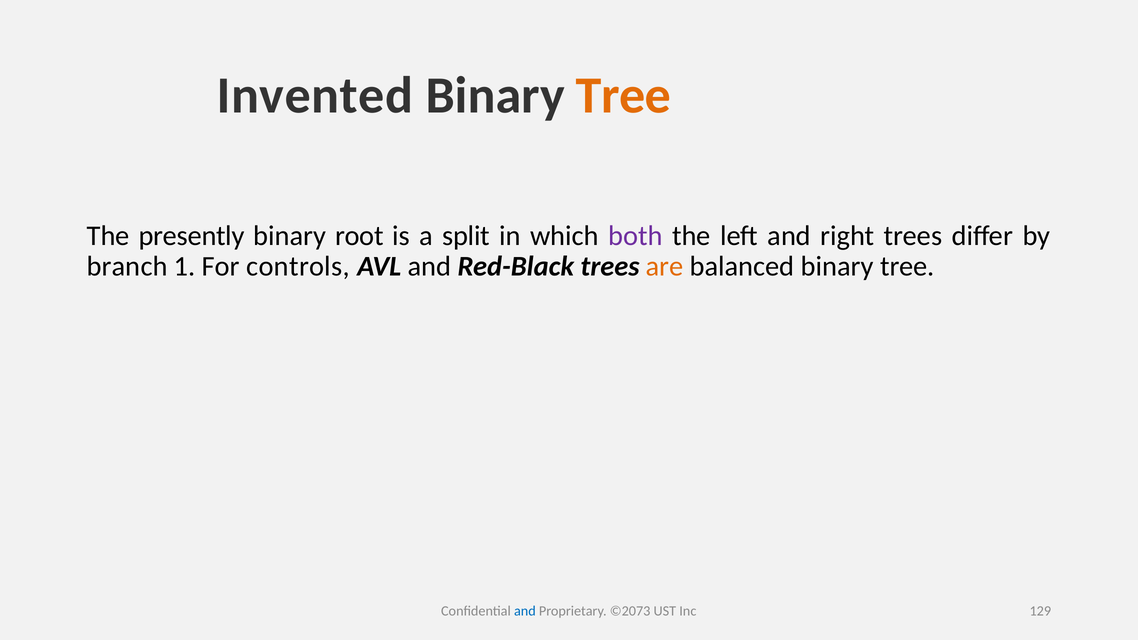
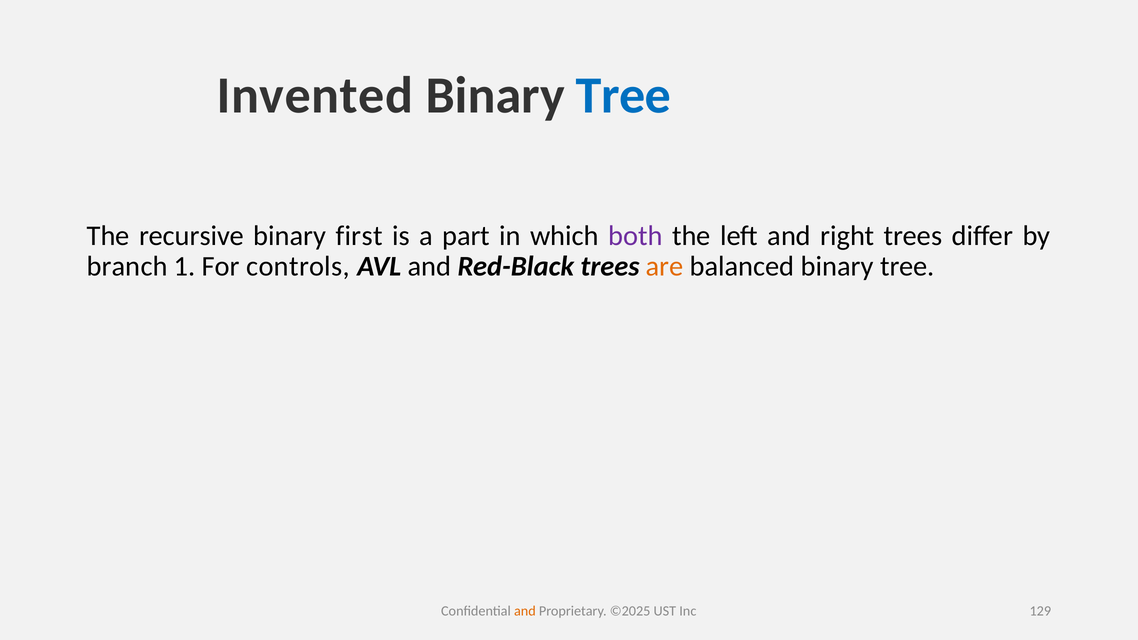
Tree at (624, 96) colour: orange -> blue
presently: presently -> recursive
root: root -> first
split: split -> part
and at (525, 611) colour: blue -> orange
©2073: ©2073 -> ©2025
